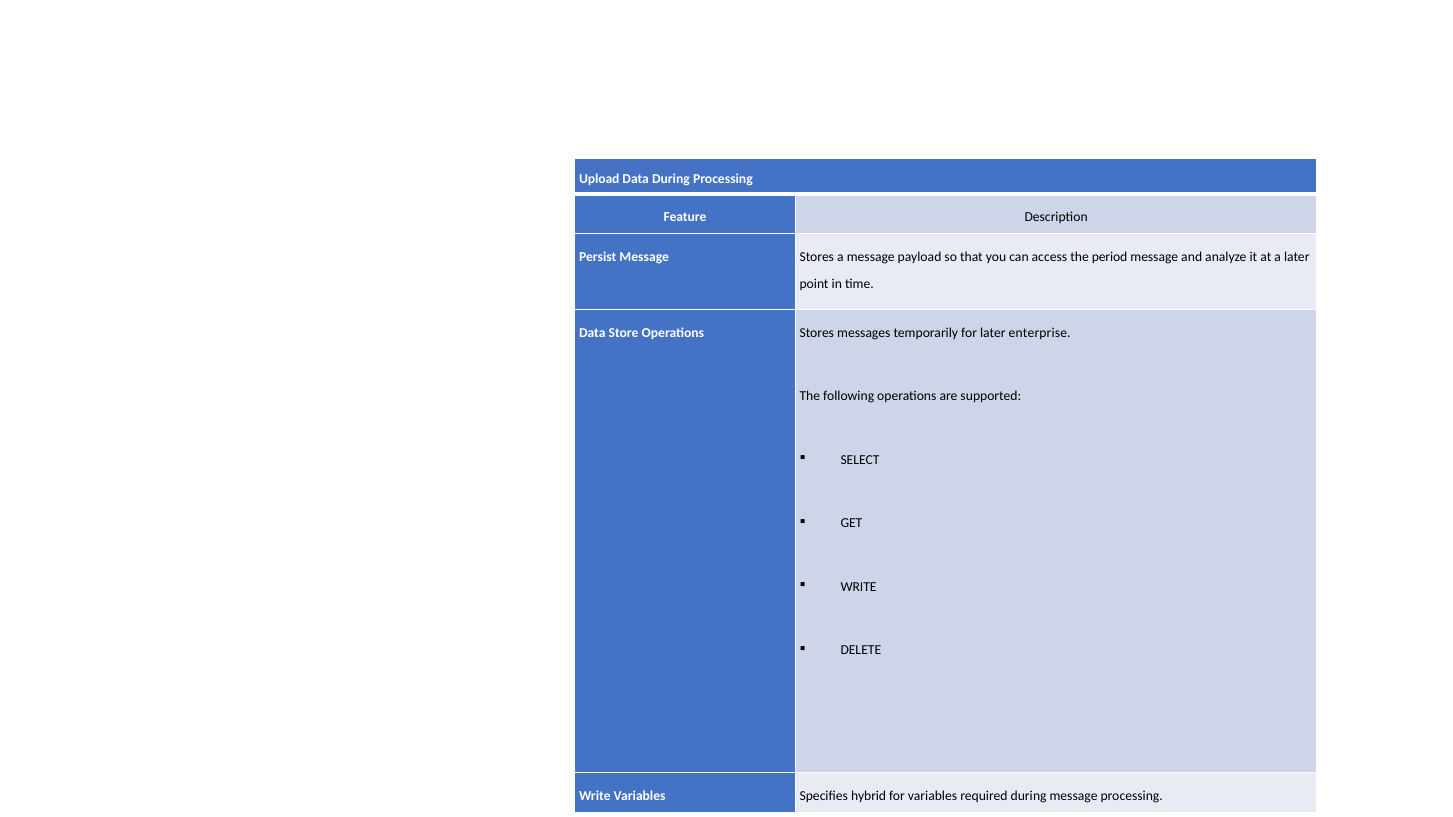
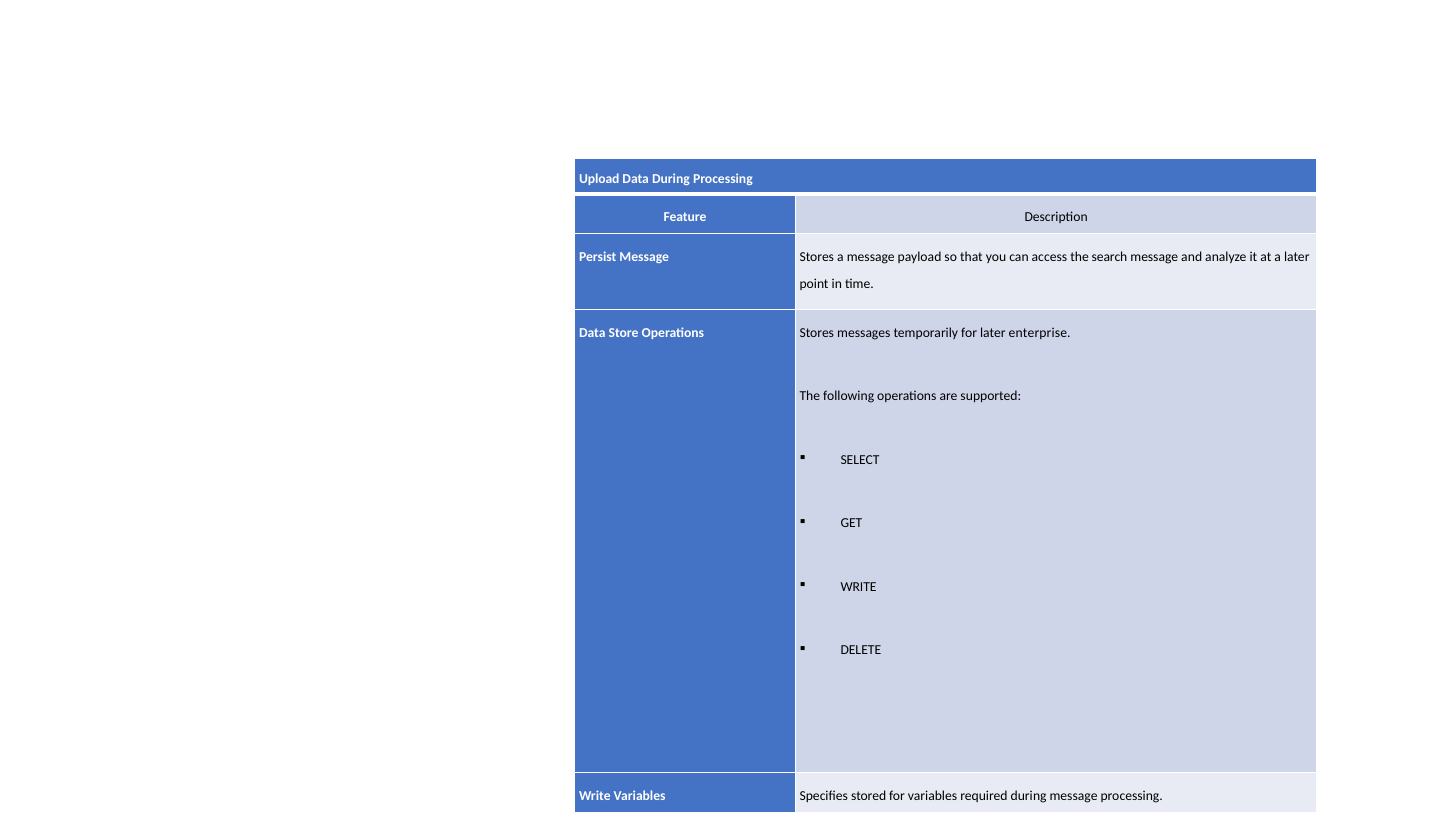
period: period -> search
hybrid: hybrid -> stored
